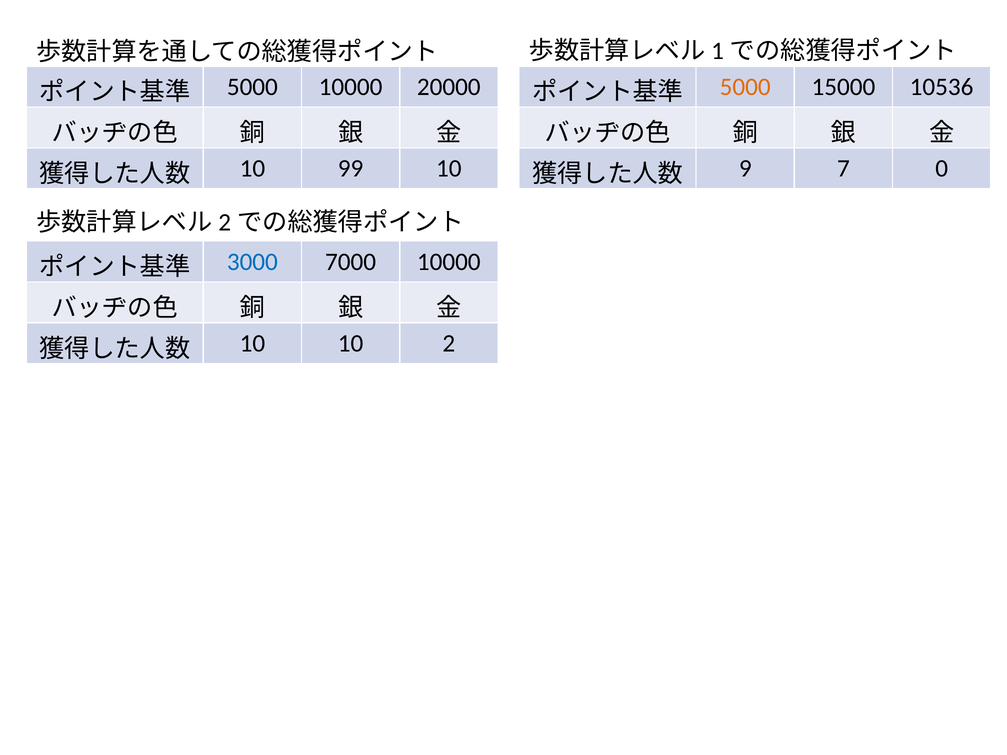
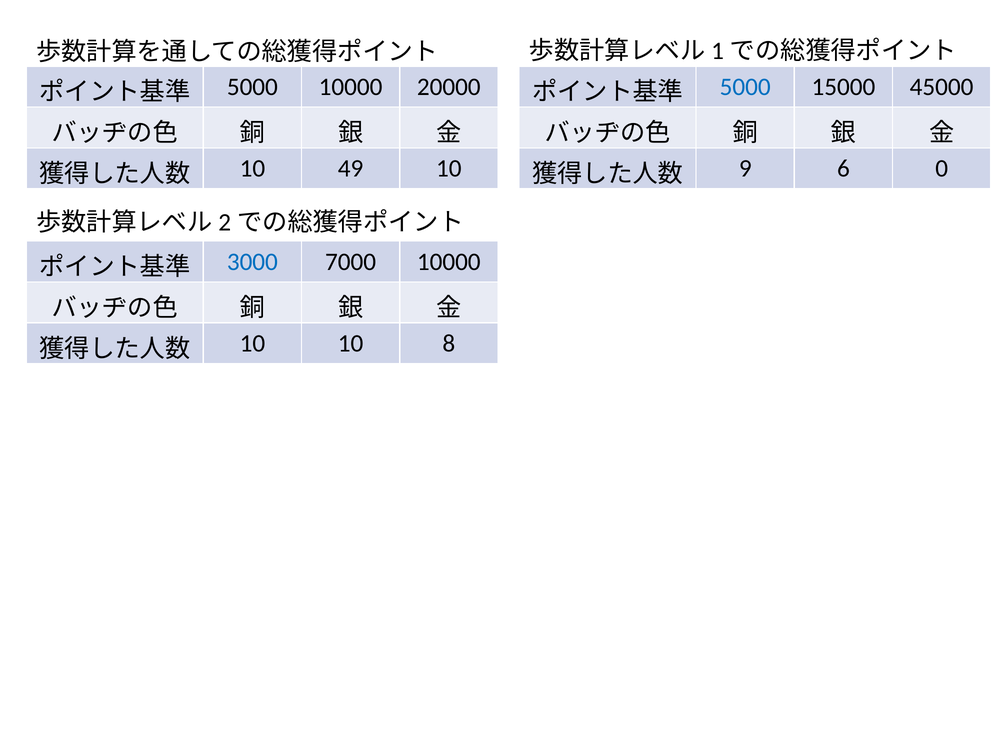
5000 at (745, 87) colour: orange -> blue
10536: 10536 -> 45000
99: 99 -> 49
7: 7 -> 6
2: 2 -> 8
